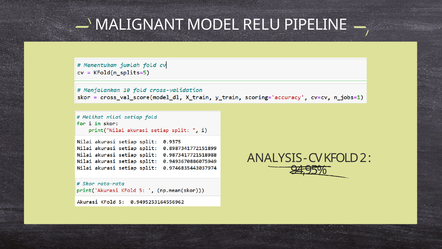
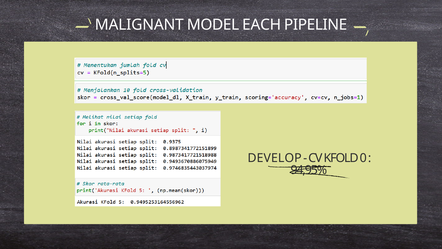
RELU: RELU -> EACH
ANALYSIS: ANALYSIS -> DEVELOP
2: 2 -> 0
